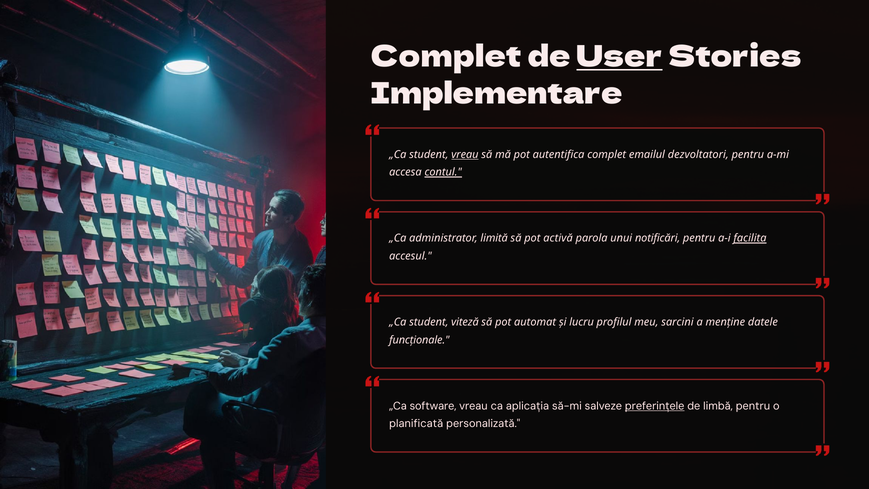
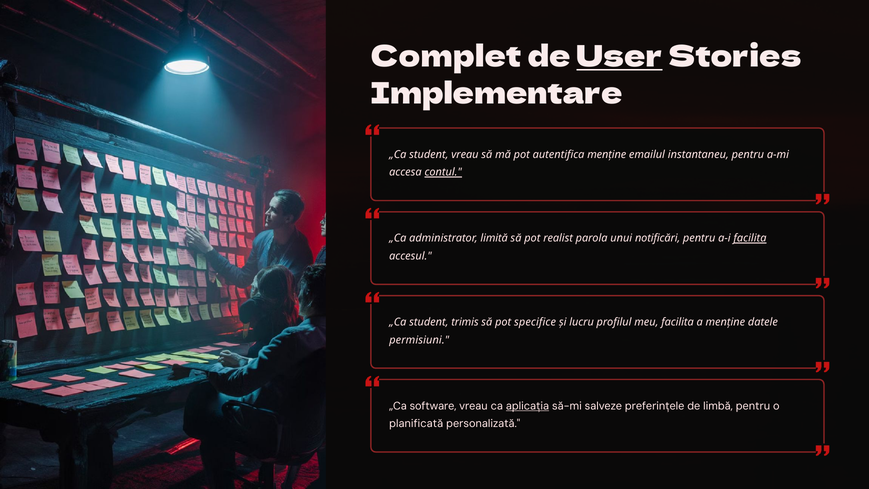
vreau at (465, 155) underline: present -> none
autentifica complet: complet -> menține
dezvoltatori: dezvoltatori -> instantaneu
activă: activă -> realist
viteză: viteză -> trimis
automat: automat -> specifice
meu sarcini: sarcini -> facilita
funcționale: funcționale -> permisiuni
aplicația underline: none -> present
preferințele underline: present -> none
